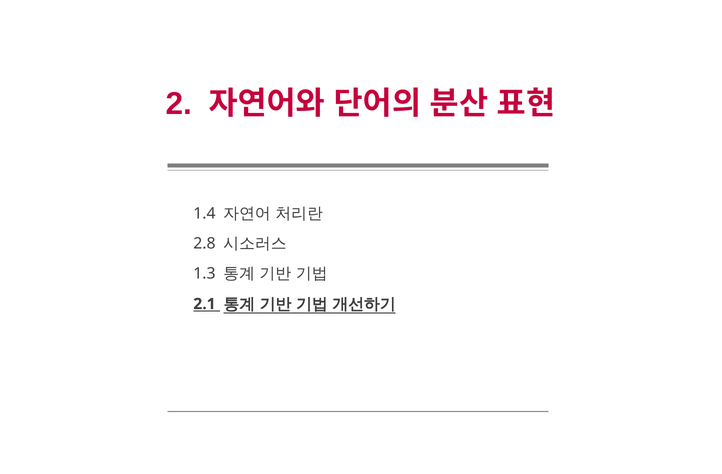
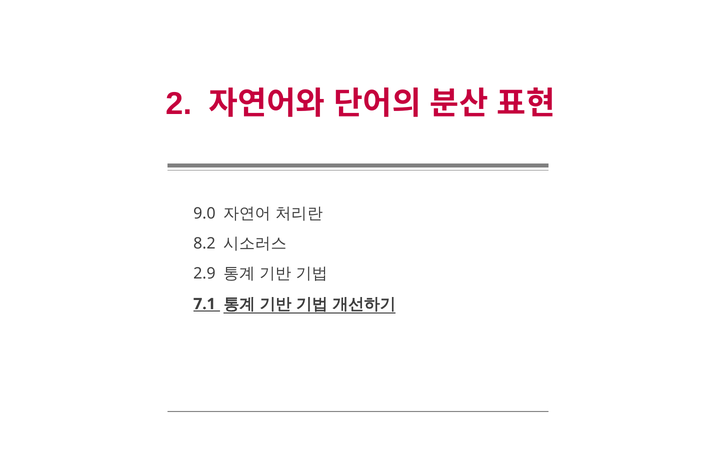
1.4: 1.4 -> 9.0
2.8: 2.8 -> 8.2
1.3: 1.3 -> 2.9
2.1: 2.1 -> 7.1
